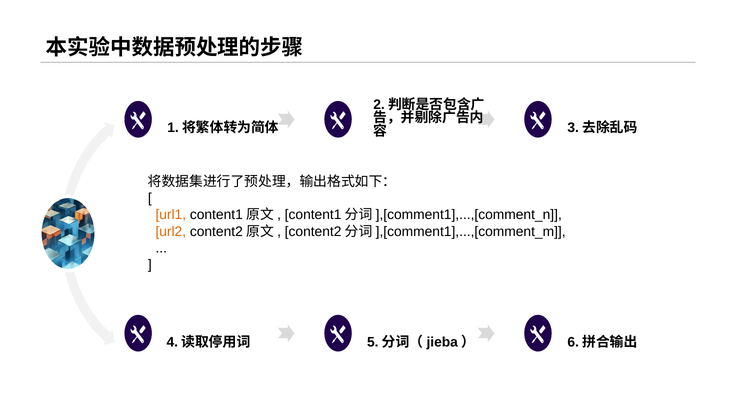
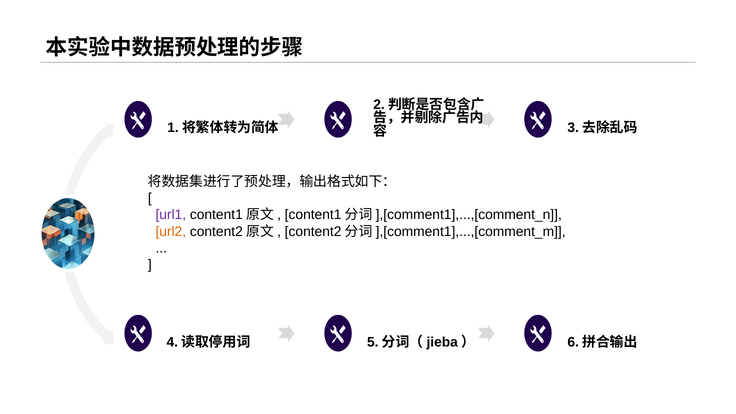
url1 colour: orange -> purple
